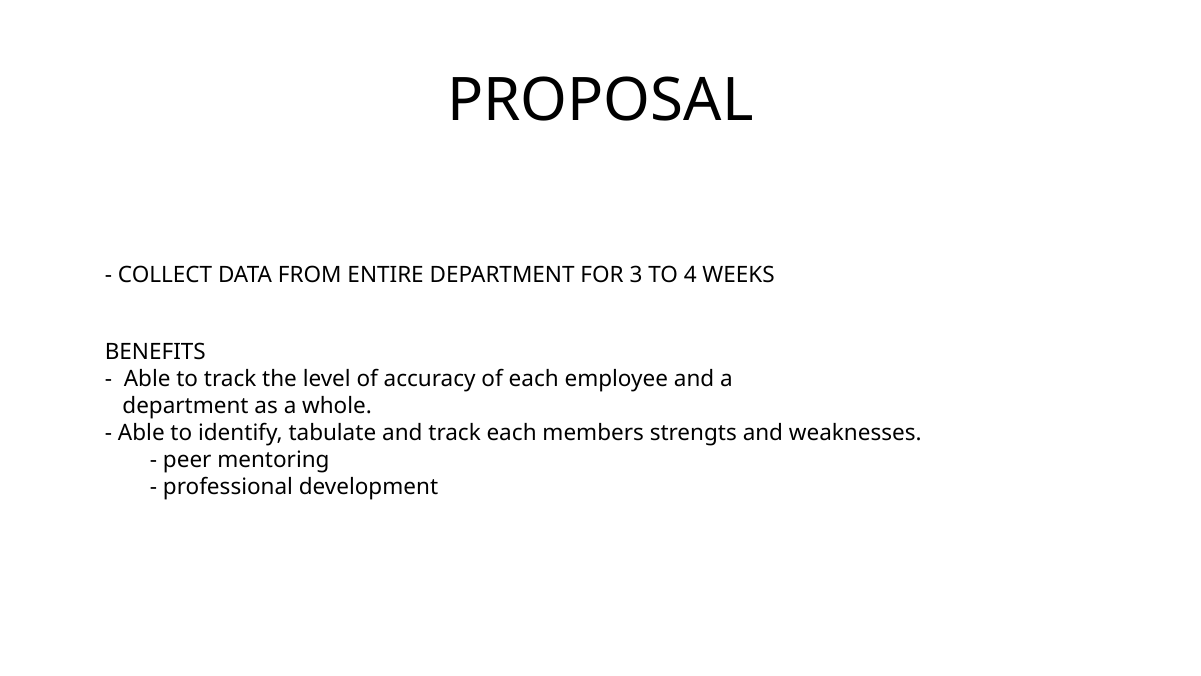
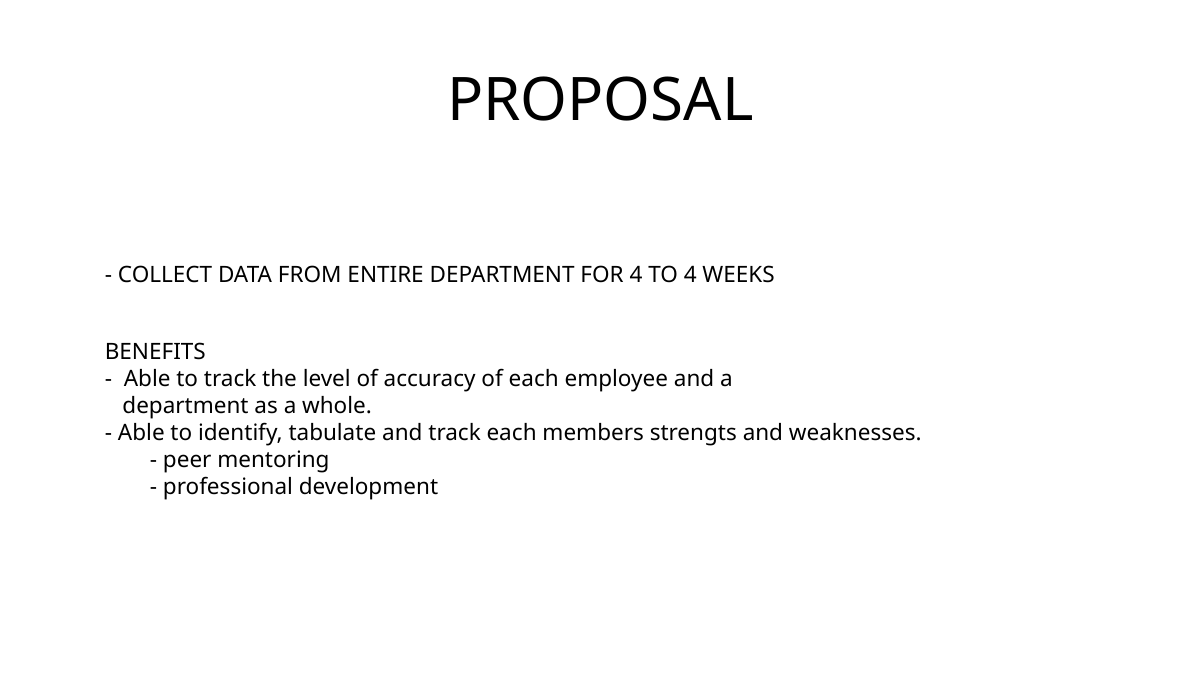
FOR 3: 3 -> 4
